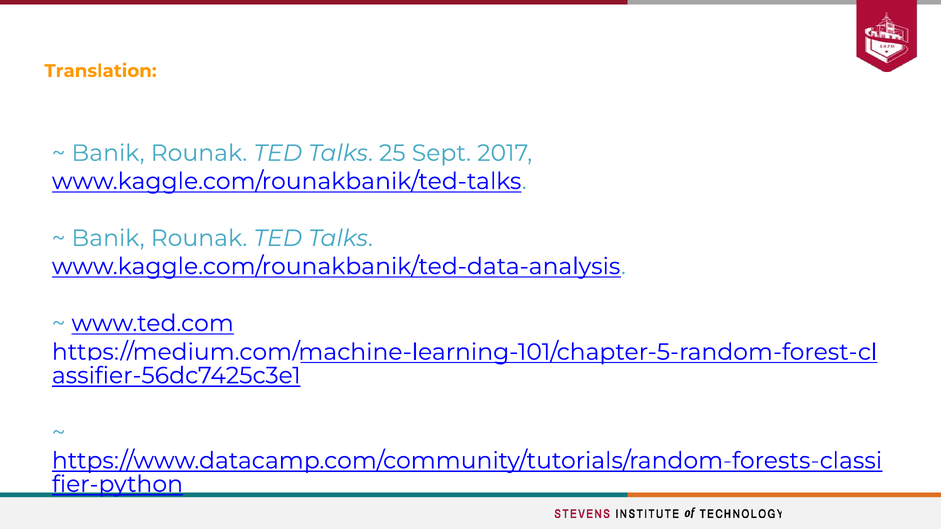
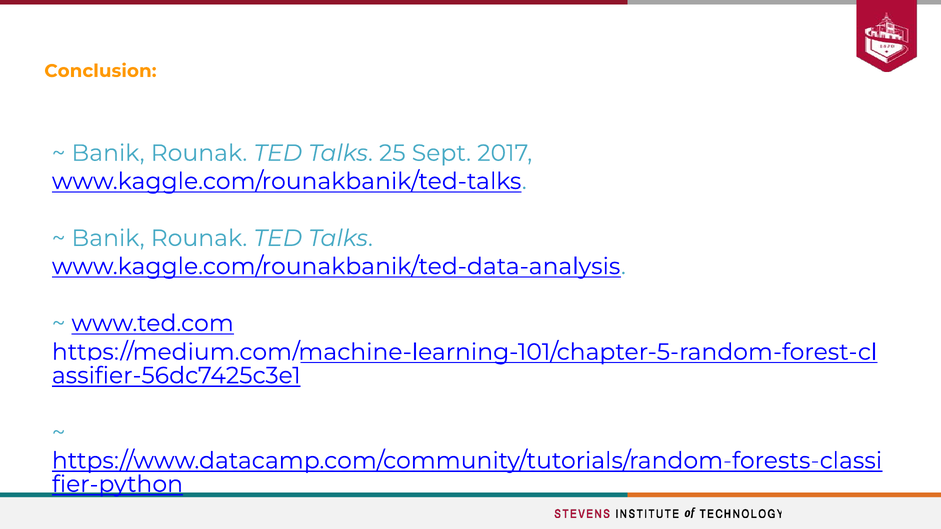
Translation: Translation -> Conclusion
